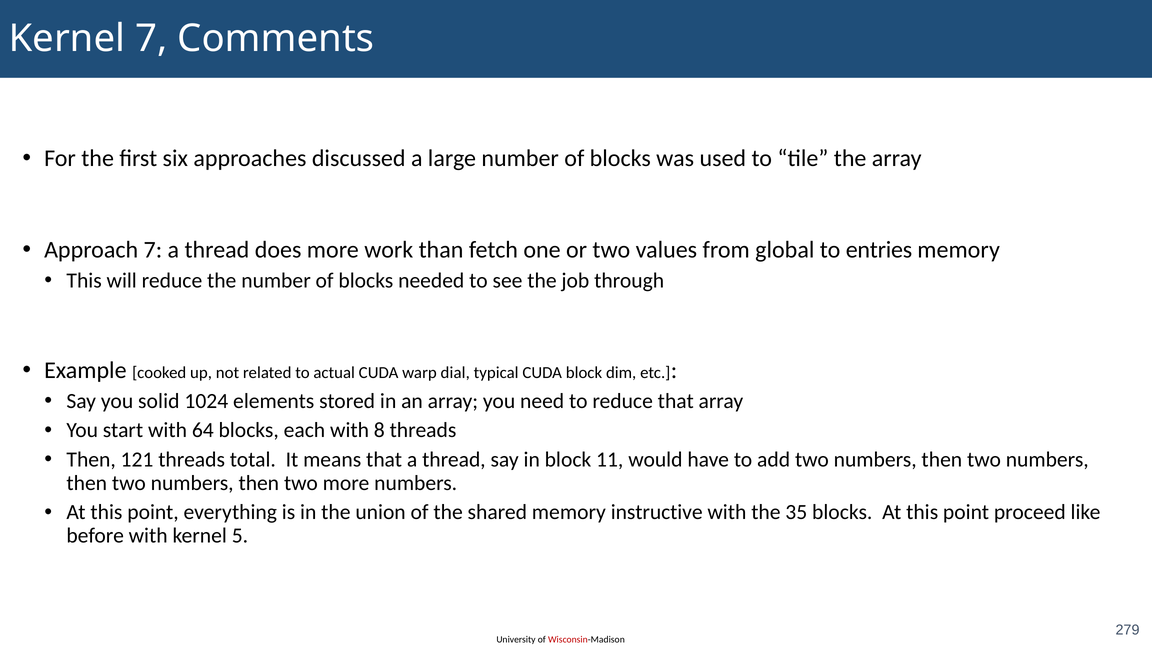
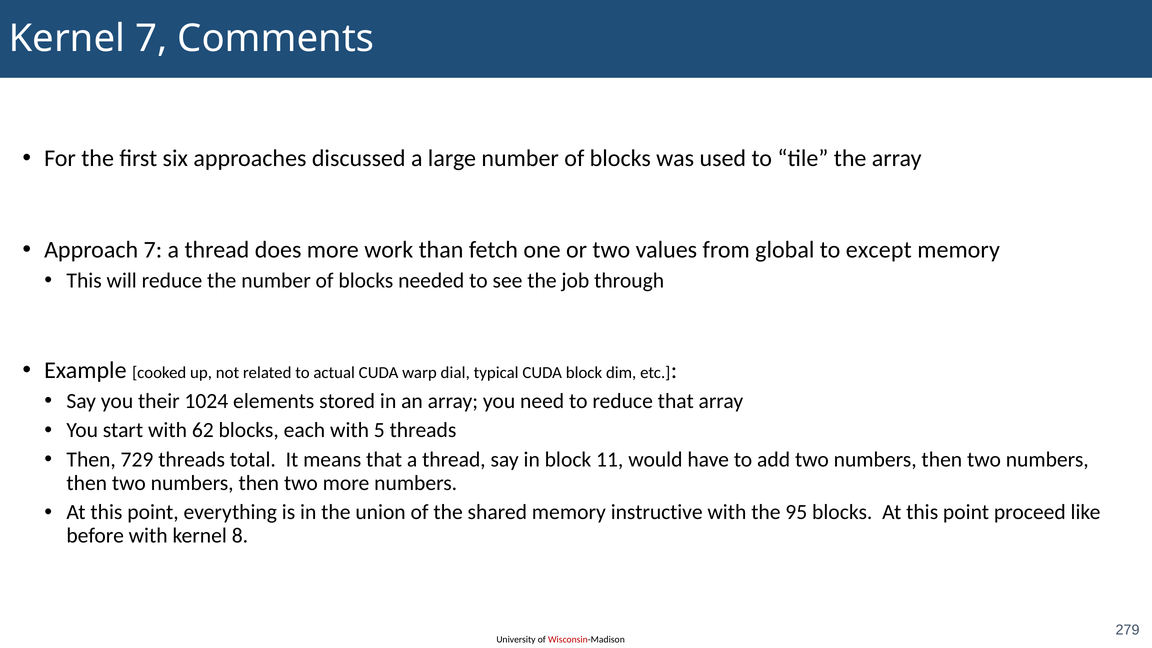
entries: entries -> except
solid: solid -> their
64: 64 -> 62
8: 8 -> 5
121: 121 -> 729
35: 35 -> 95
5: 5 -> 8
